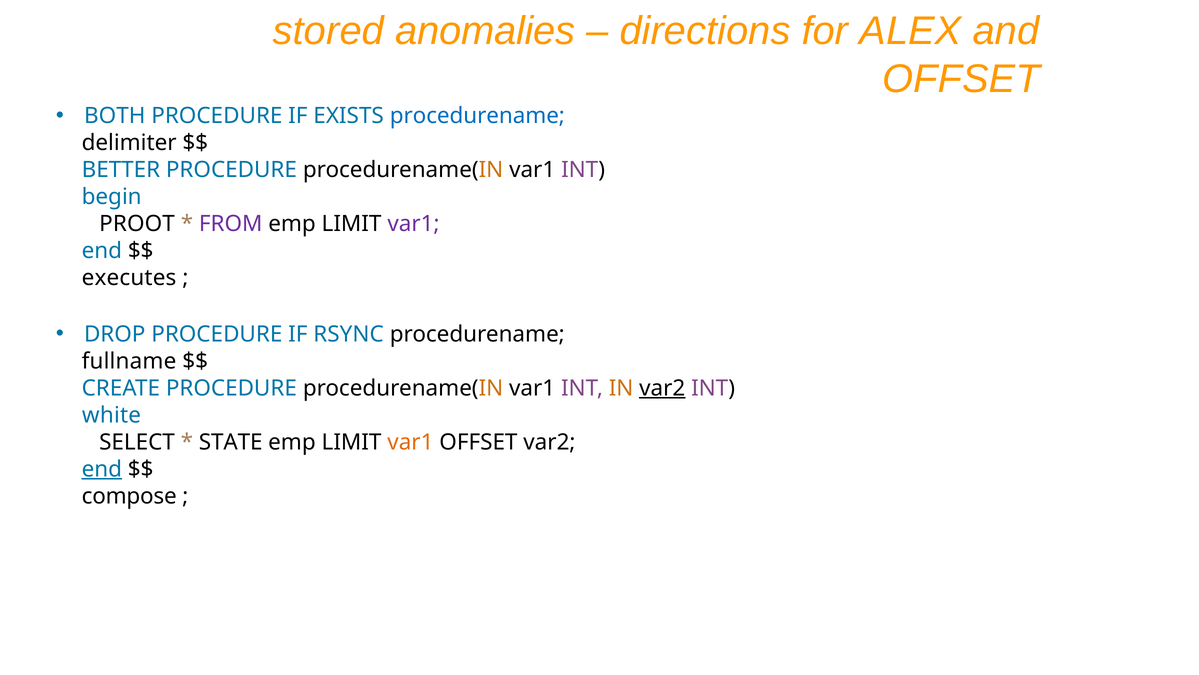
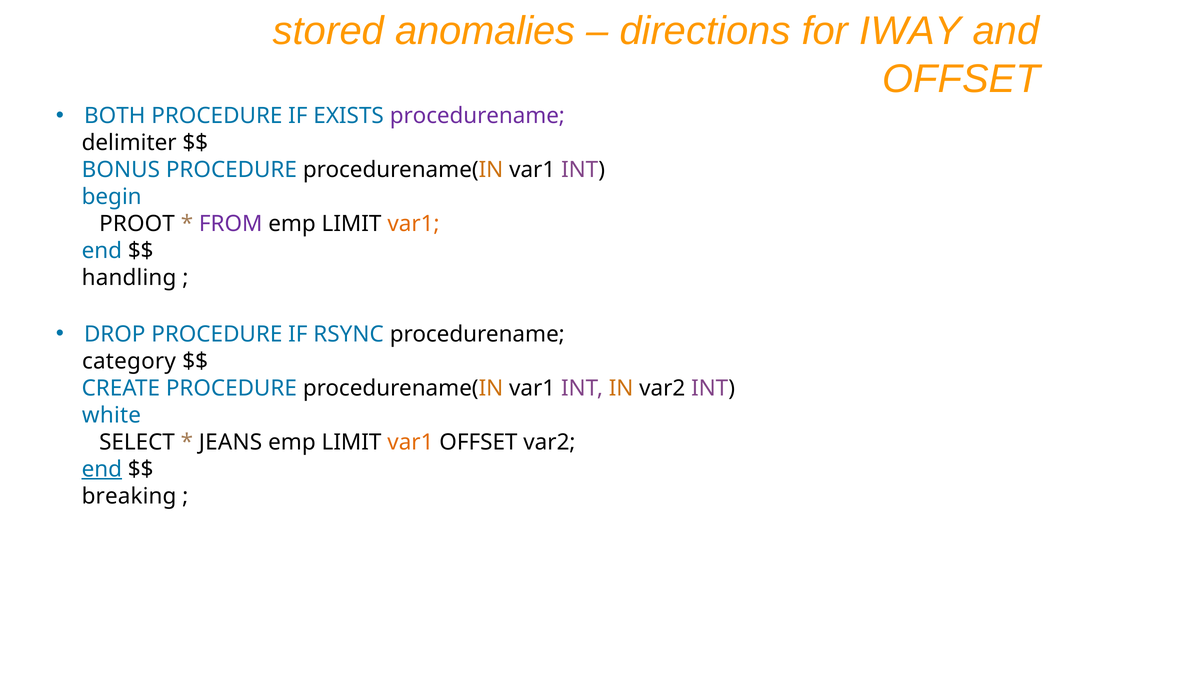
ALEX: ALEX -> IWAY
procedurename at (477, 116) colour: blue -> purple
BETTER: BETTER -> BONUS
var1 at (413, 224) colour: purple -> orange
executes: executes -> handling
fullname: fullname -> category
var2 at (662, 388) underline: present -> none
STATE: STATE -> JEANS
compose: compose -> breaking
